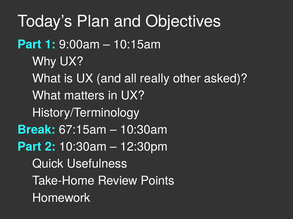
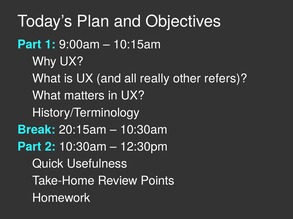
asked: asked -> refers
67:15am: 67:15am -> 20:15am
